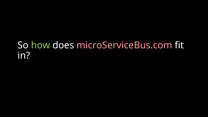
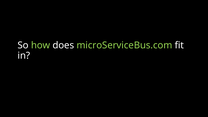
microServiceBus.com colour: pink -> light green
